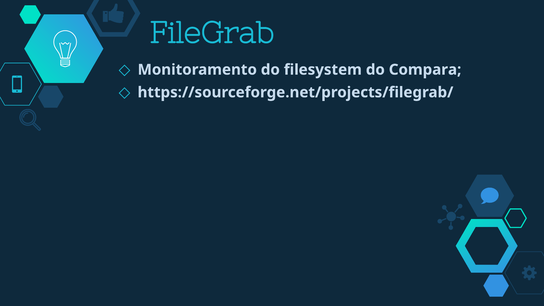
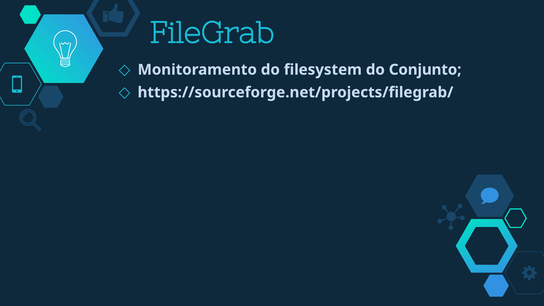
Compara: Compara -> Conjunto
